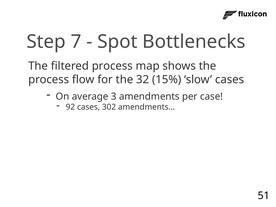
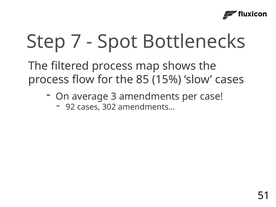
32: 32 -> 85
